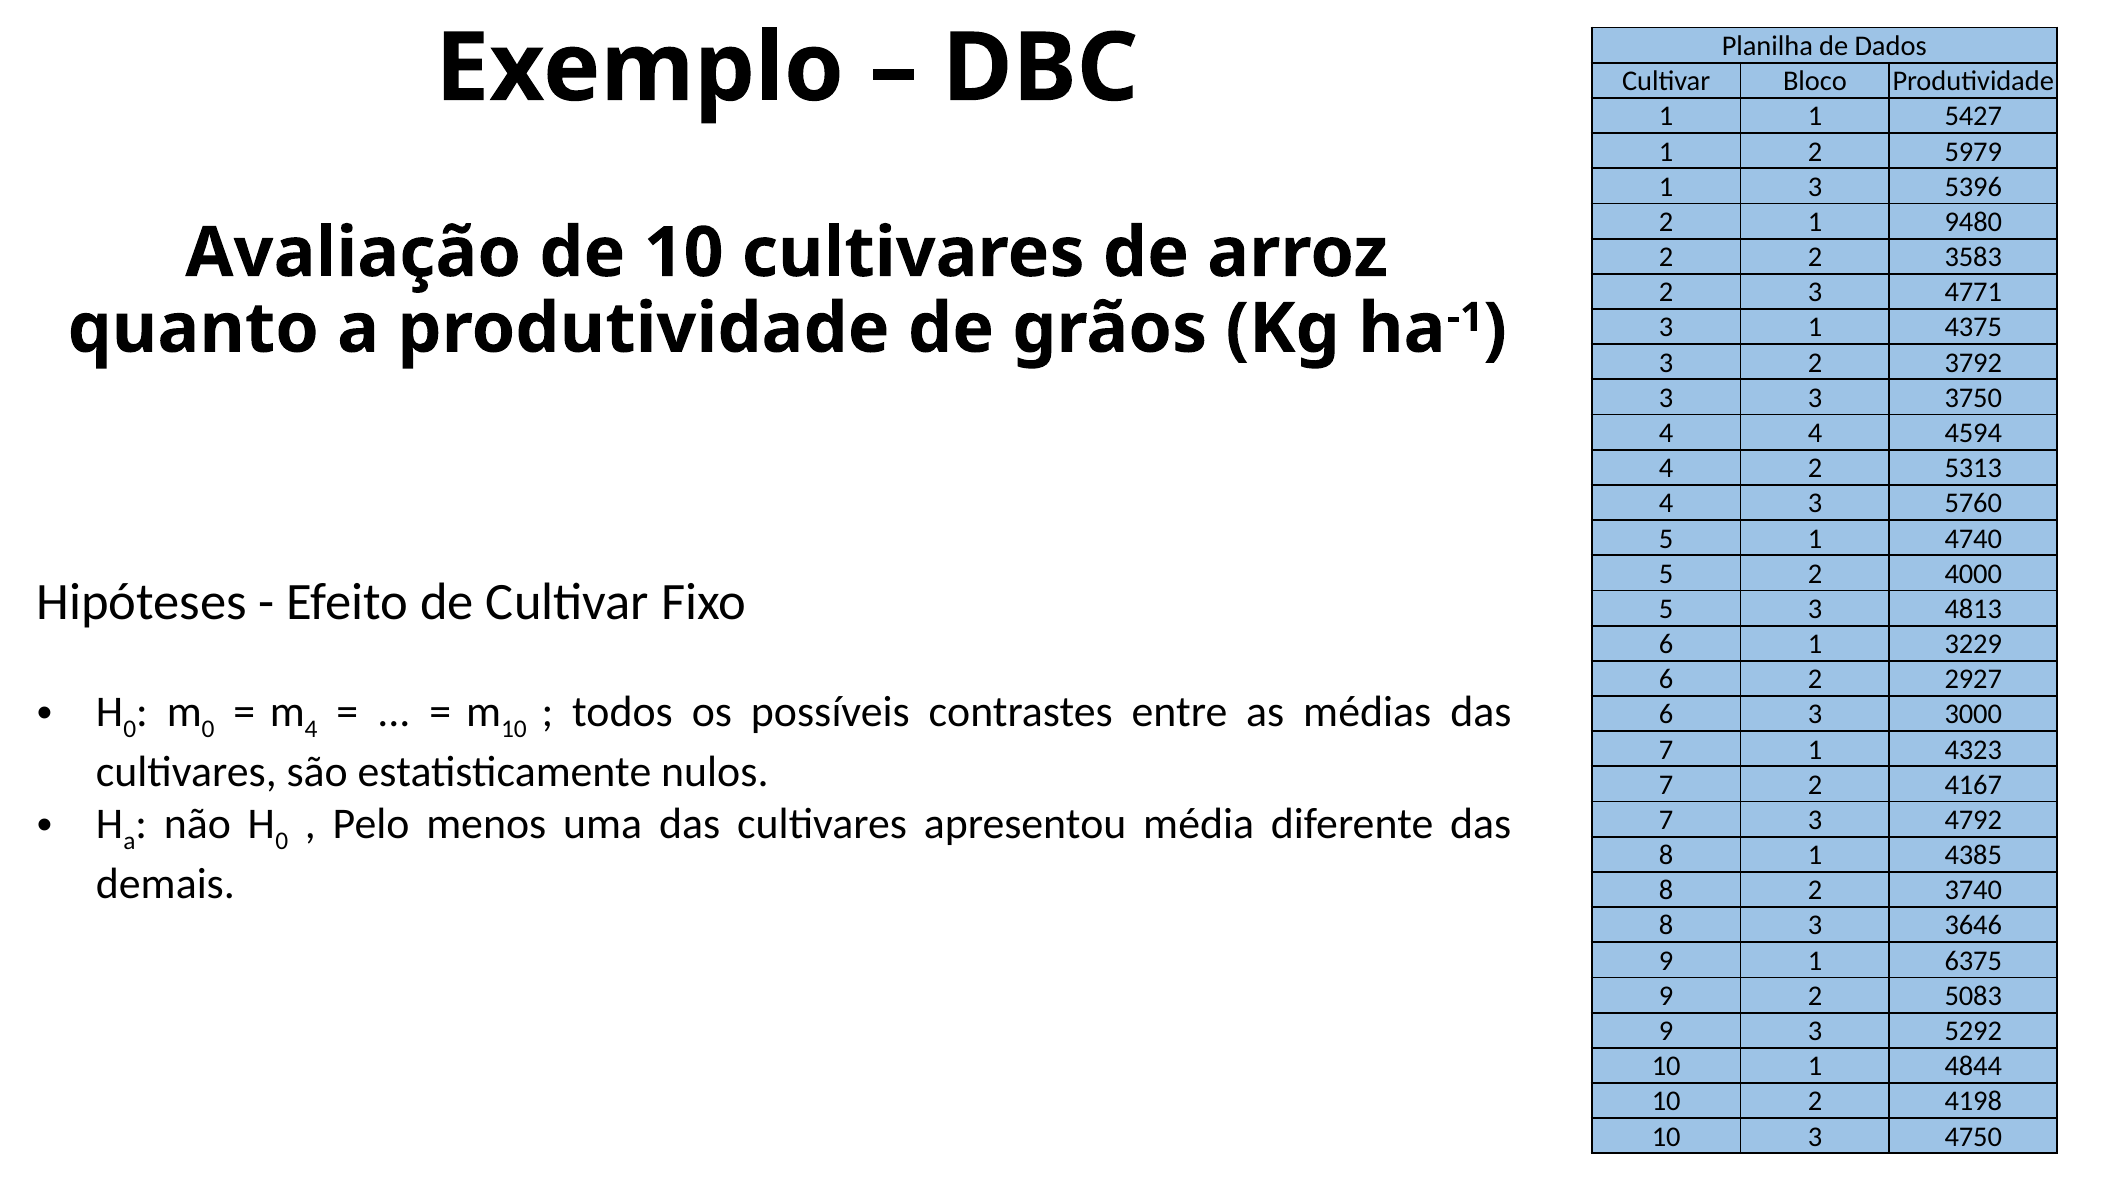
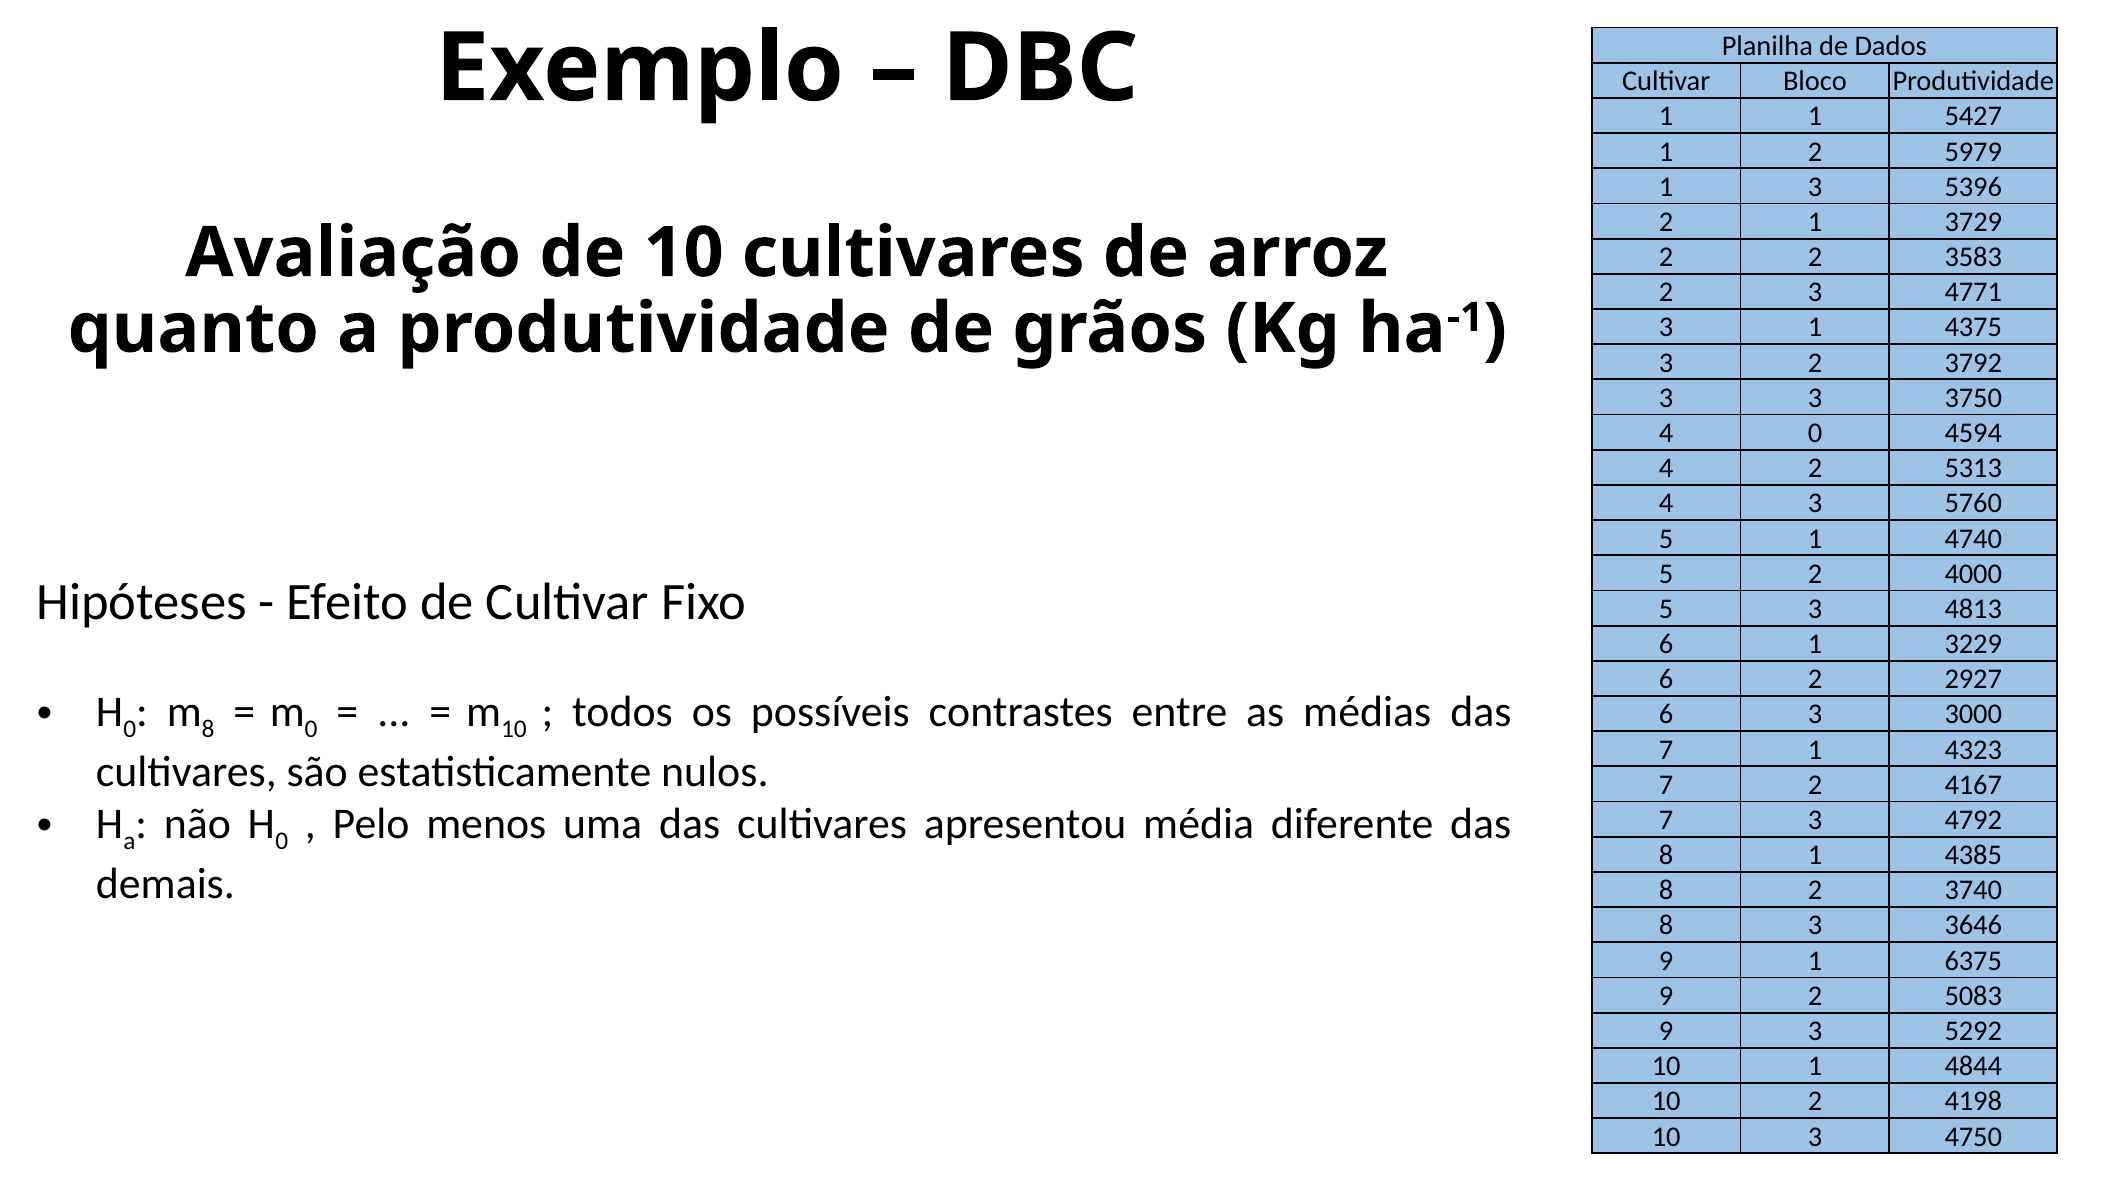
9480: 9480 -> 3729
4 4: 4 -> 0
0 at (208, 729): 0 -> 8
4 at (311, 729): 4 -> 0
